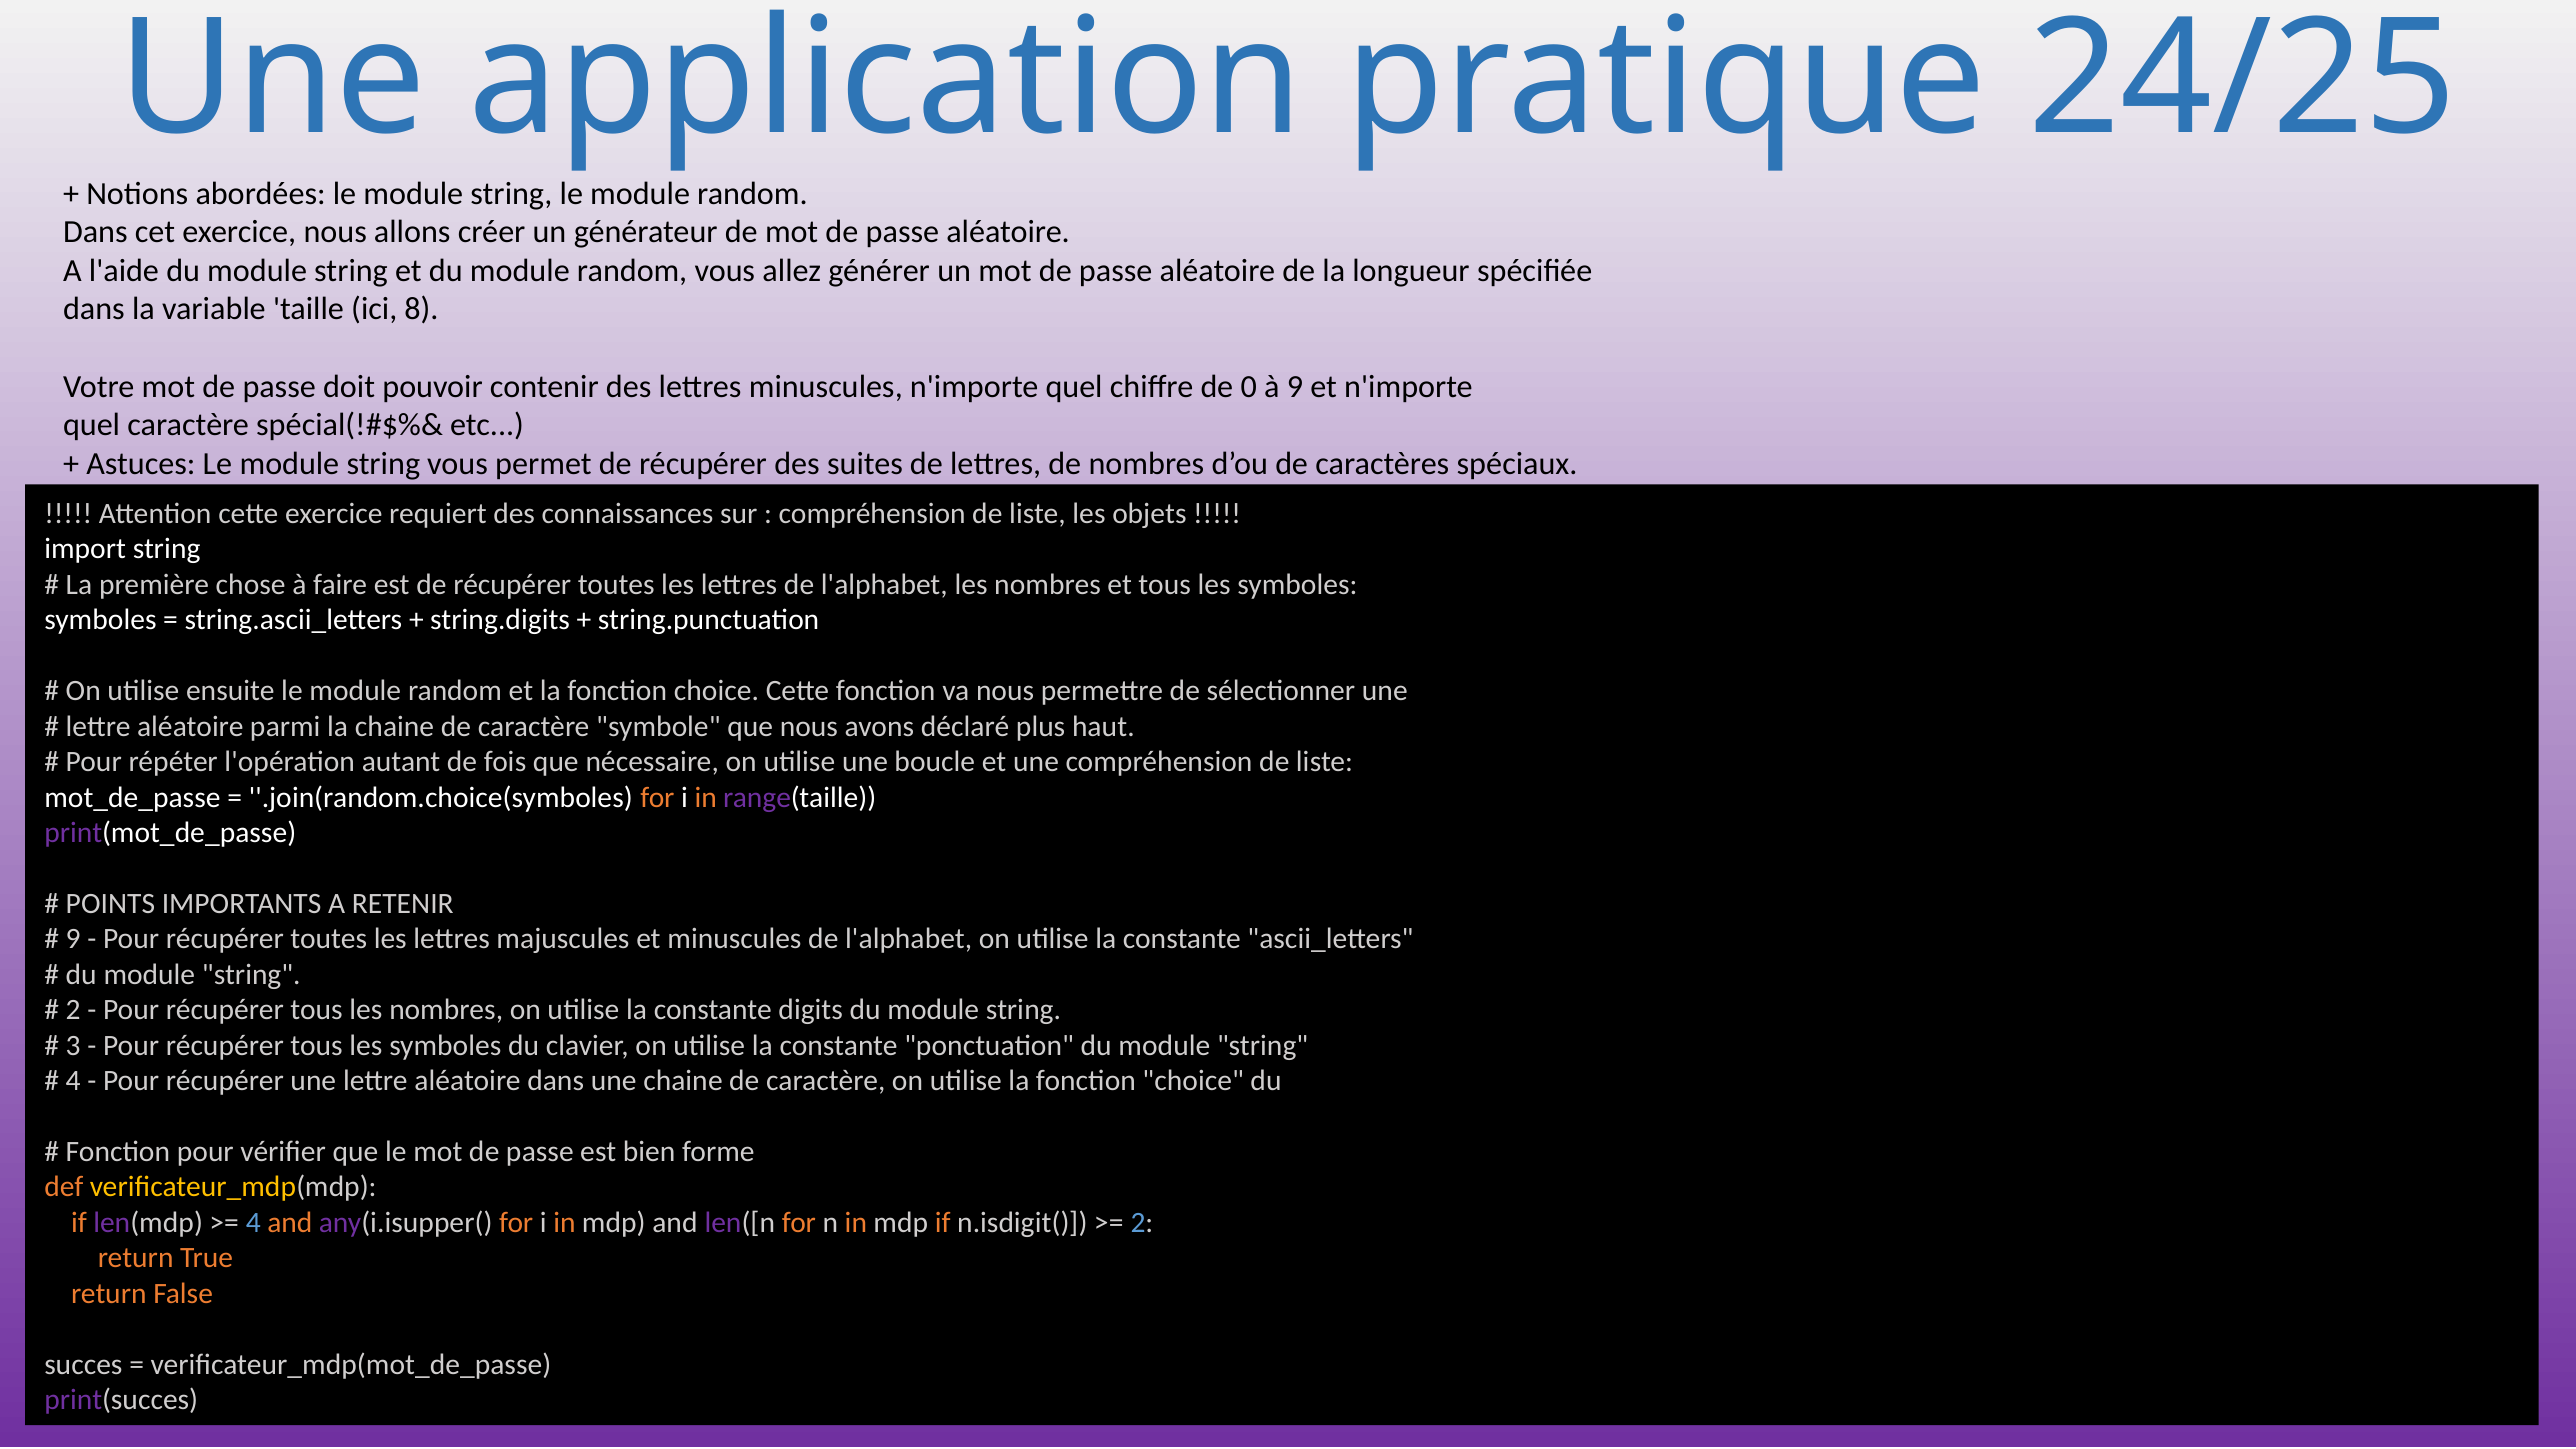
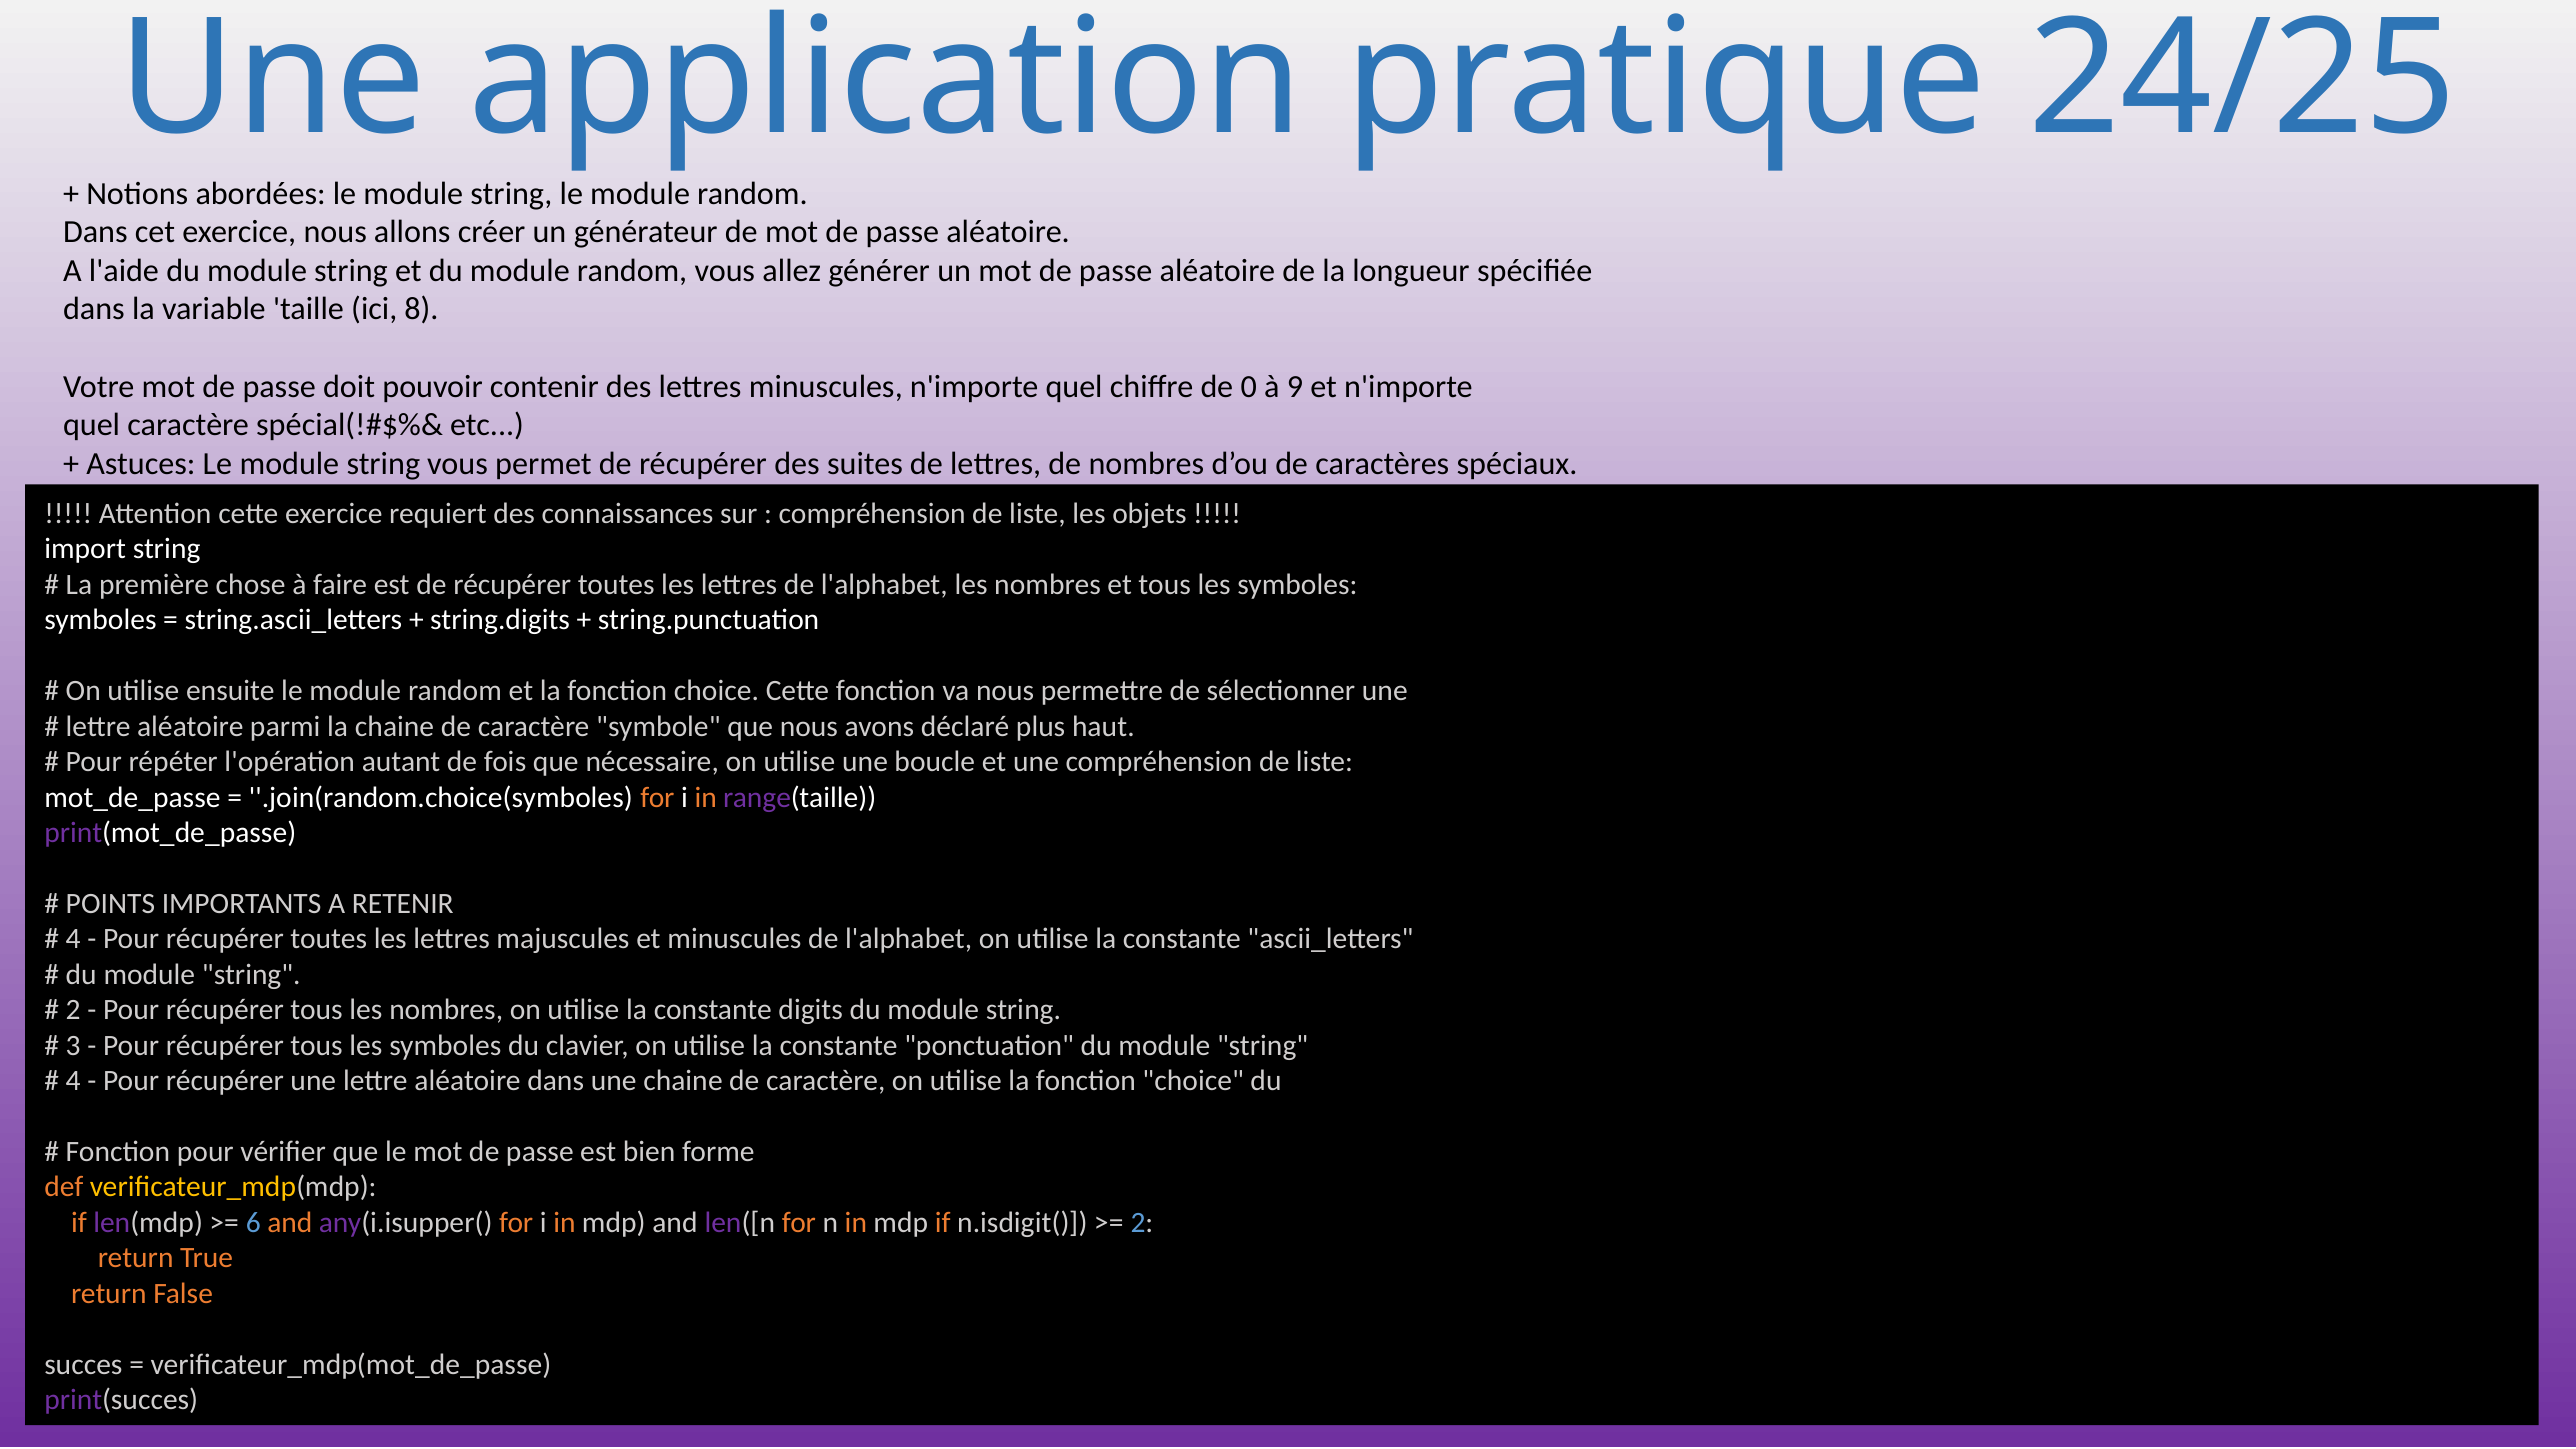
9 at (73, 939): 9 -> 4
4 at (253, 1223): 4 -> 6
